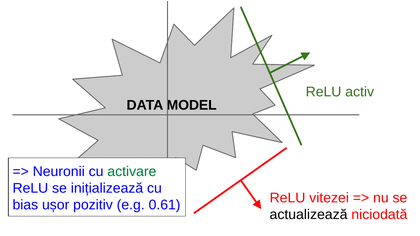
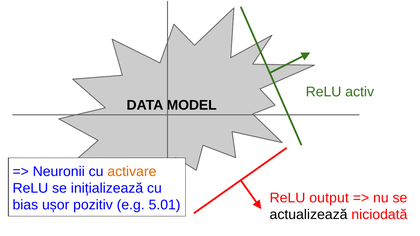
activare colour: green -> orange
vitezei: vitezei -> output
0.61: 0.61 -> 5.01
